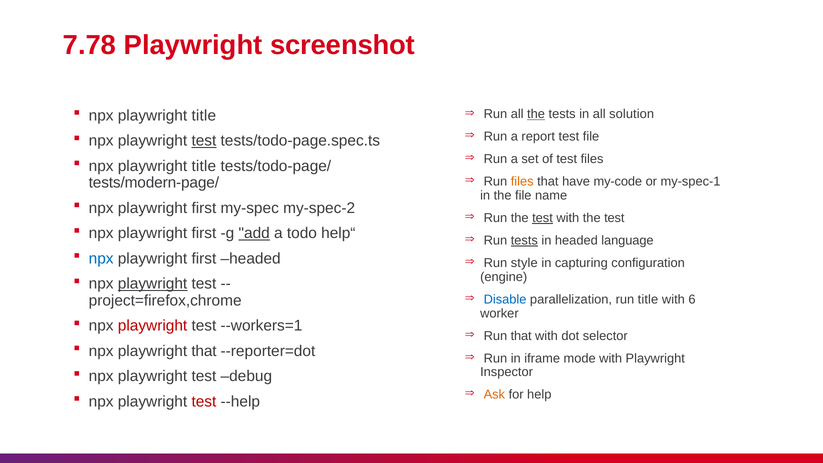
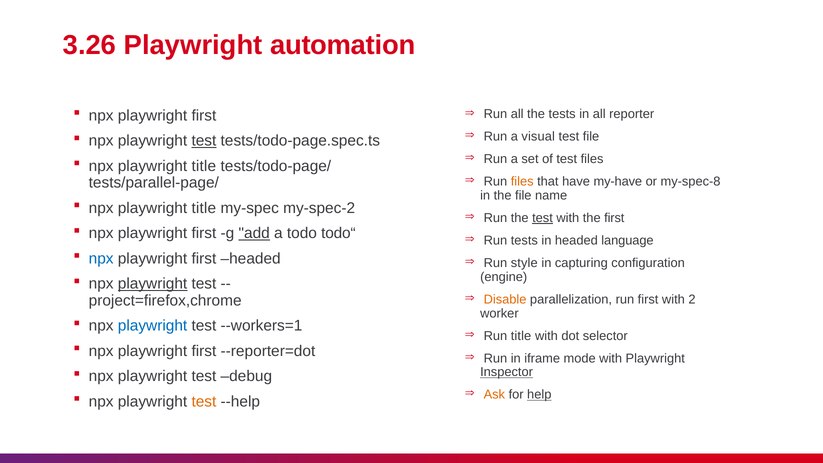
7.78: 7.78 -> 3.26
screenshot: screenshot -> automation
title at (204, 116): title -> first
the at (536, 114) underline: present -> none
solution: solution -> reporter
report: report -> visual
my-code: my-code -> my-have
my-spec-1: my-spec-1 -> my-spec-8
tests/modern-page/: tests/modern-page/ -> tests/parallel-page/
first at (204, 208): first -> title
with the test: test -> first
help“: help“ -> todo“
tests at (524, 240) underline: present -> none
Disable colour: blue -> orange
run title: title -> first
6: 6 -> 2
playwright at (153, 326) colour: red -> blue
Run that: that -> title
that at (204, 351): that -> first
Inspector underline: none -> present
help underline: none -> present
test at (204, 401) colour: red -> orange
